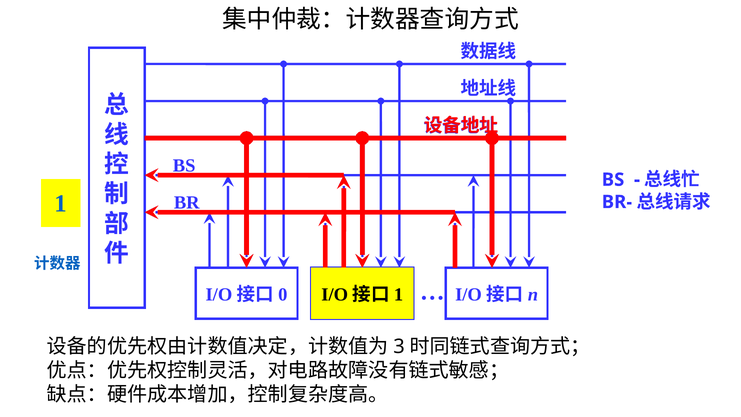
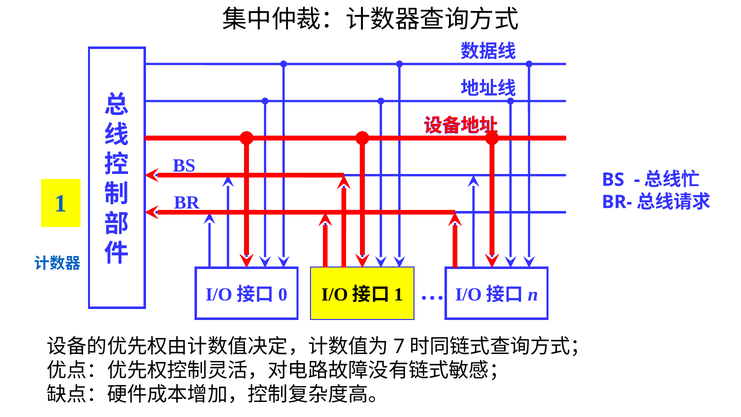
3: 3 -> 7
